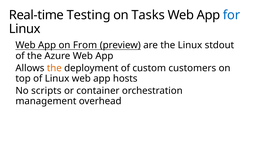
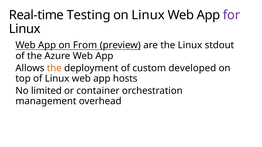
on Tasks: Tasks -> Linux
for colour: blue -> purple
customers: customers -> developed
scripts: scripts -> limited
